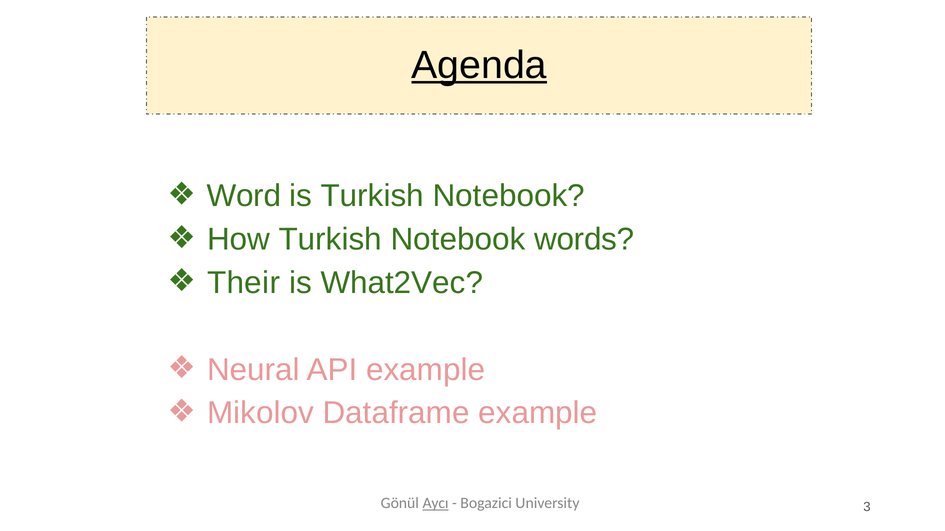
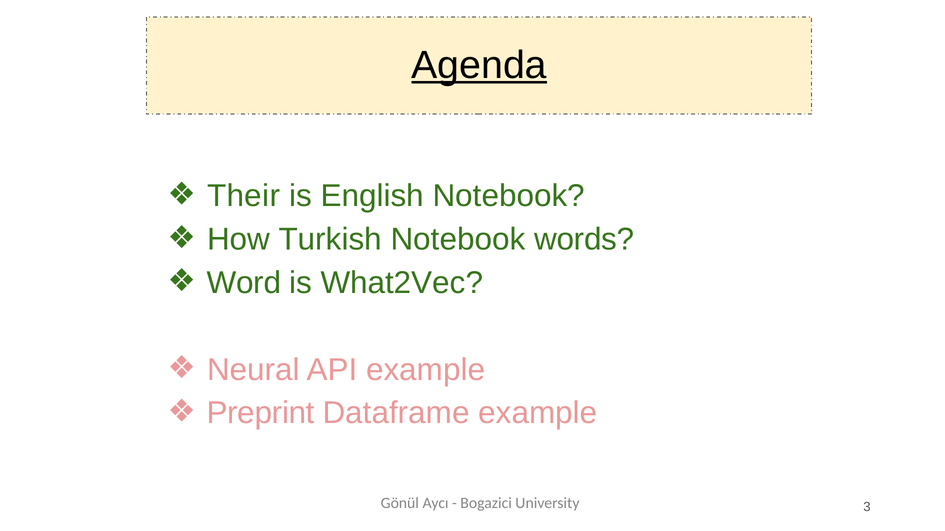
Word: Word -> Their
is Turkish: Turkish -> English
Their: Their -> Word
Mikolov: Mikolov -> Preprint
Aycı underline: present -> none
